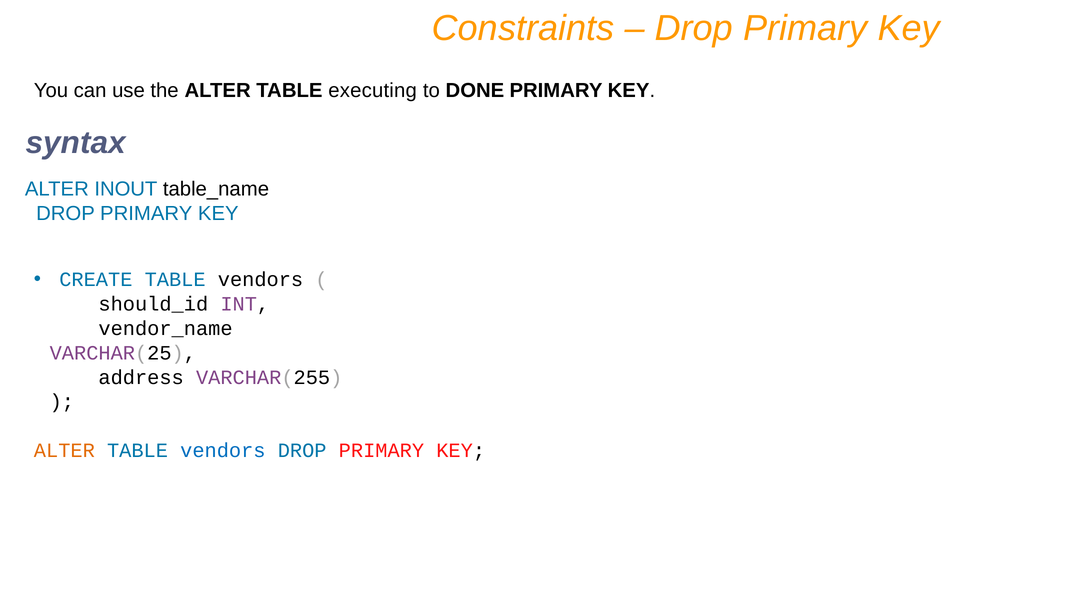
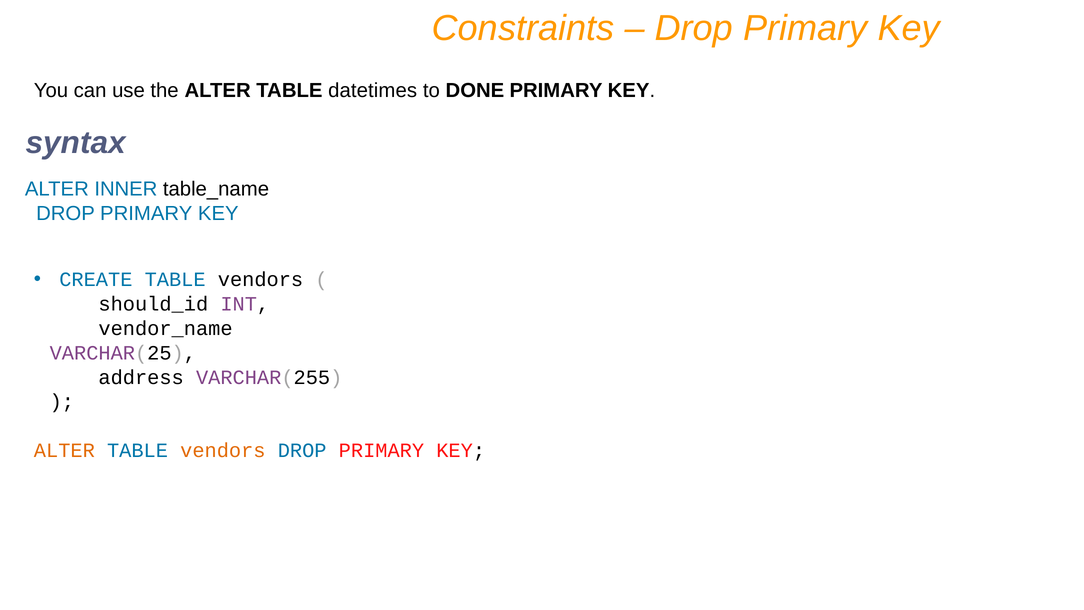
executing: executing -> datetimes
INOUT: INOUT -> INNER
vendors at (223, 450) colour: blue -> orange
